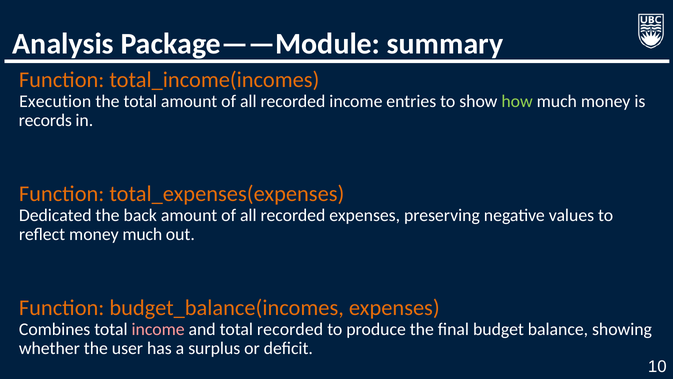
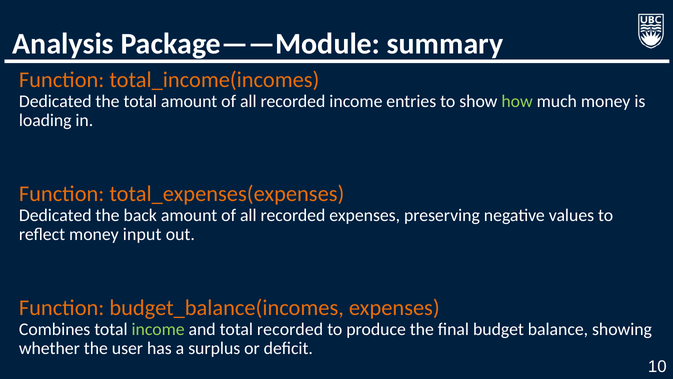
Execution at (55, 101): Execution -> Dedicated
records: records -> loading
money much: much -> input
income at (158, 329) colour: pink -> light green
